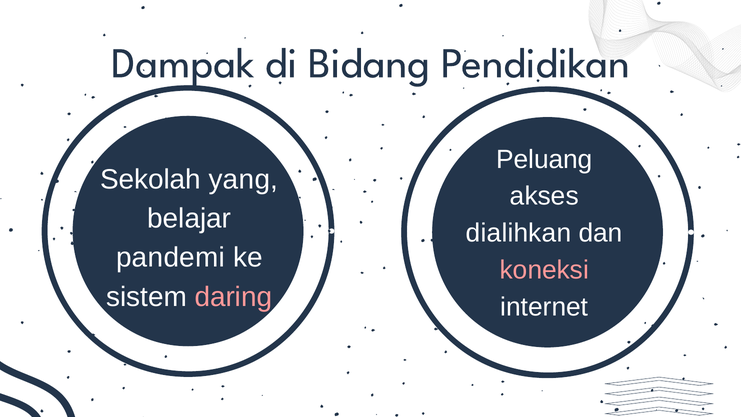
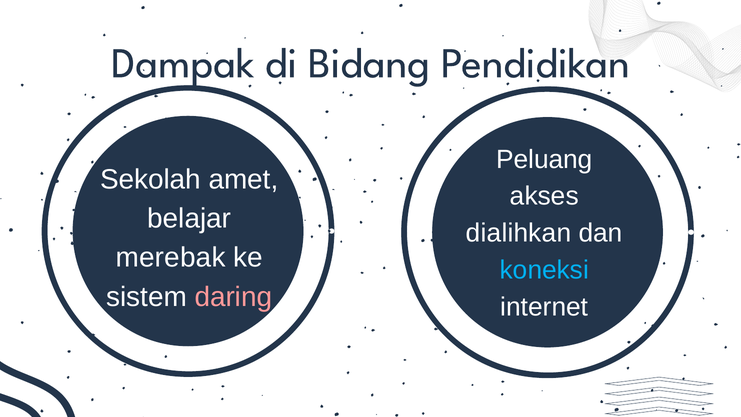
yang: yang -> amet
pandemi: pandemi -> merebak
koneksi colour: pink -> light blue
